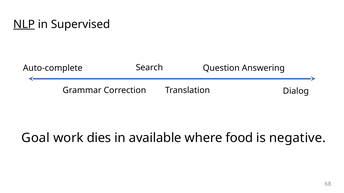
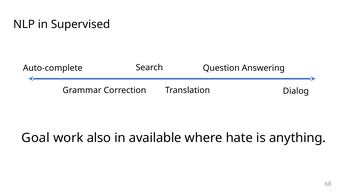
NLP underline: present -> none
dies: dies -> also
food: food -> hate
negative: negative -> anything
